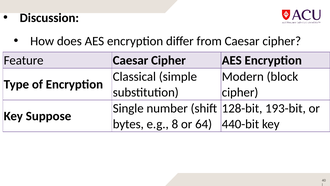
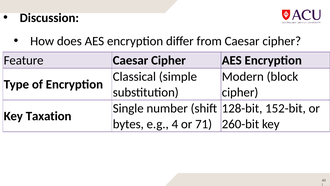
193-bit: 193-bit -> 152-bit
Suppose: Suppose -> Taxation
8: 8 -> 4
64: 64 -> 71
440-bit: 440-bit -> 260-bit
